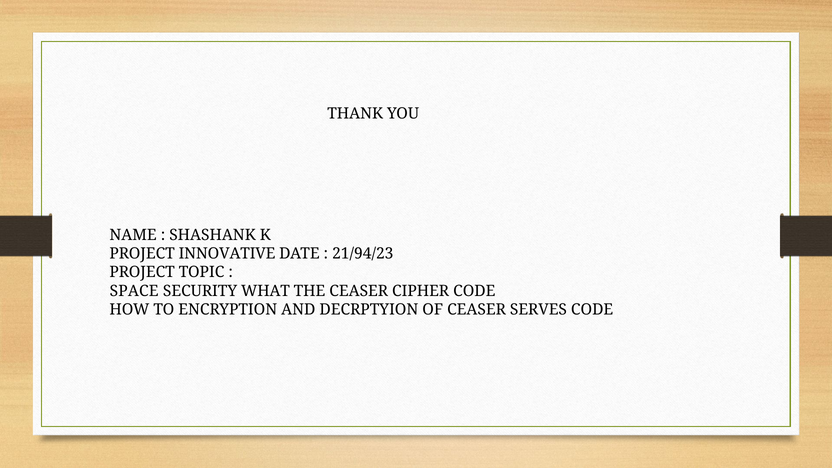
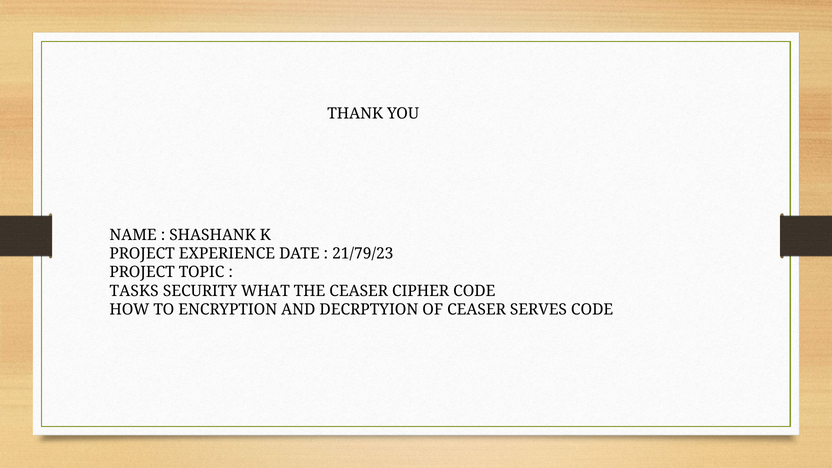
INNOVATIVE: INNOVATIVE -> EXPERIENCE
21/94/23: 21/94/23 -> 21/79/23
SPACE: SPACE -> TASKS
